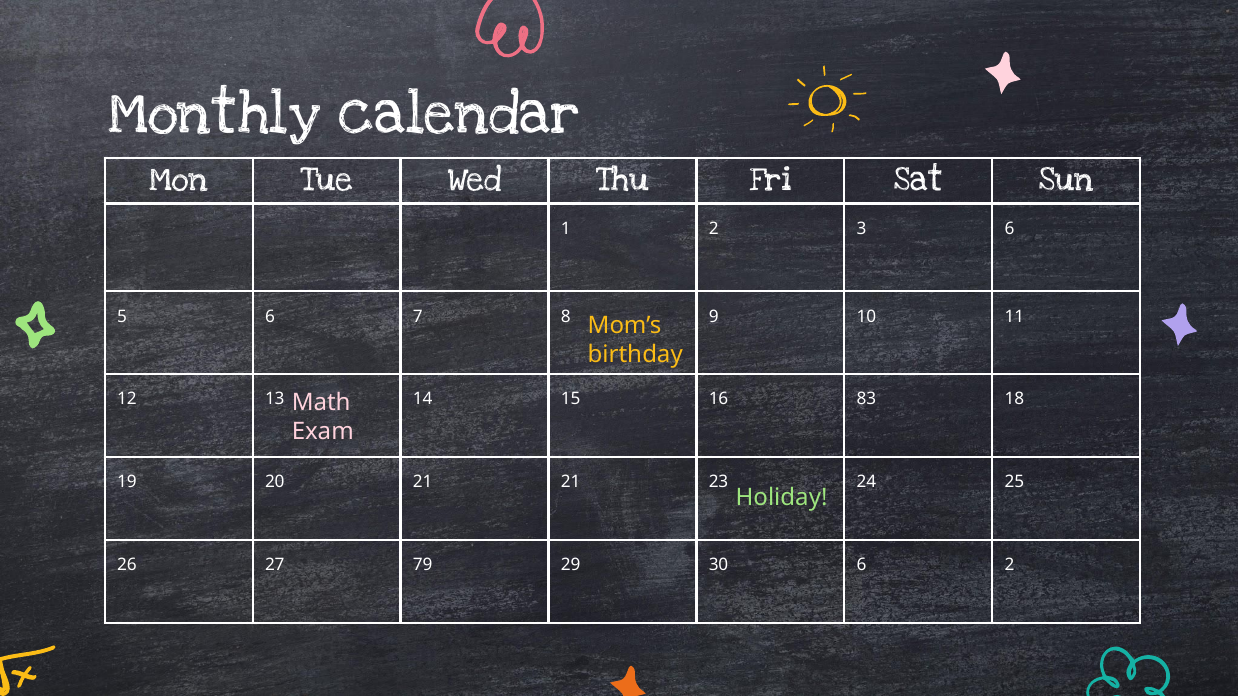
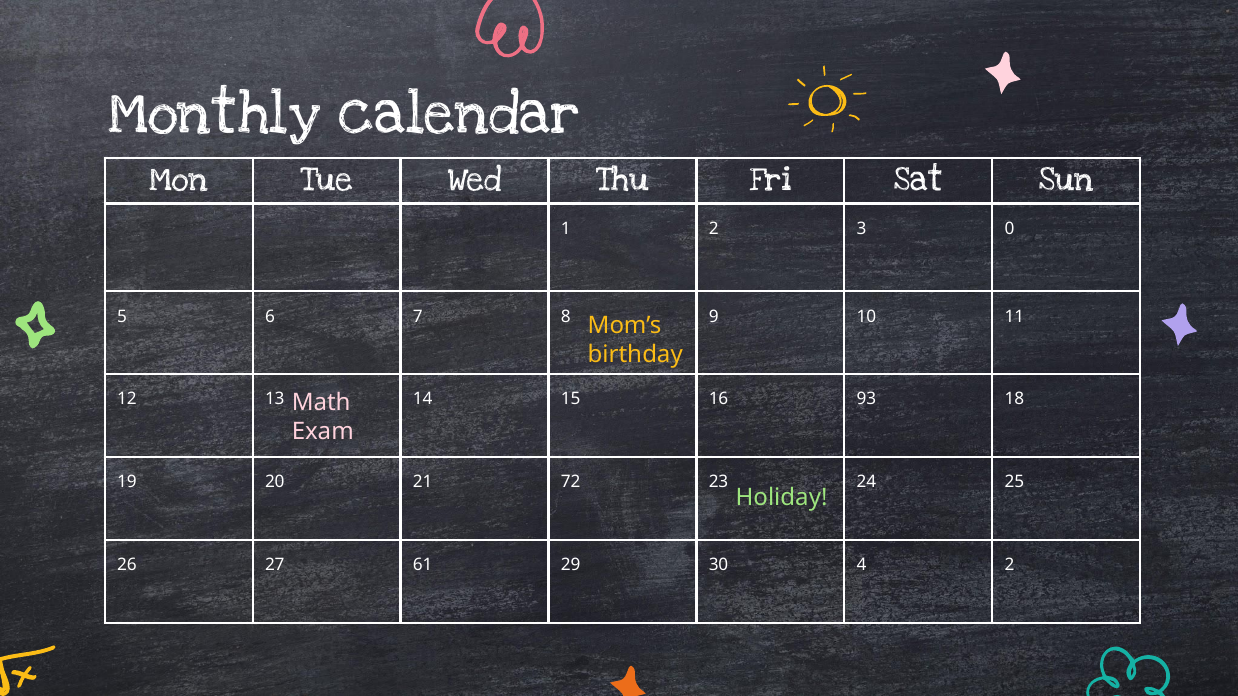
3 6: 6 -> 0
83: 83 -> 93
21 21: 21 -> 72
79: 79 -> 61
30 6: 6 -> 4
